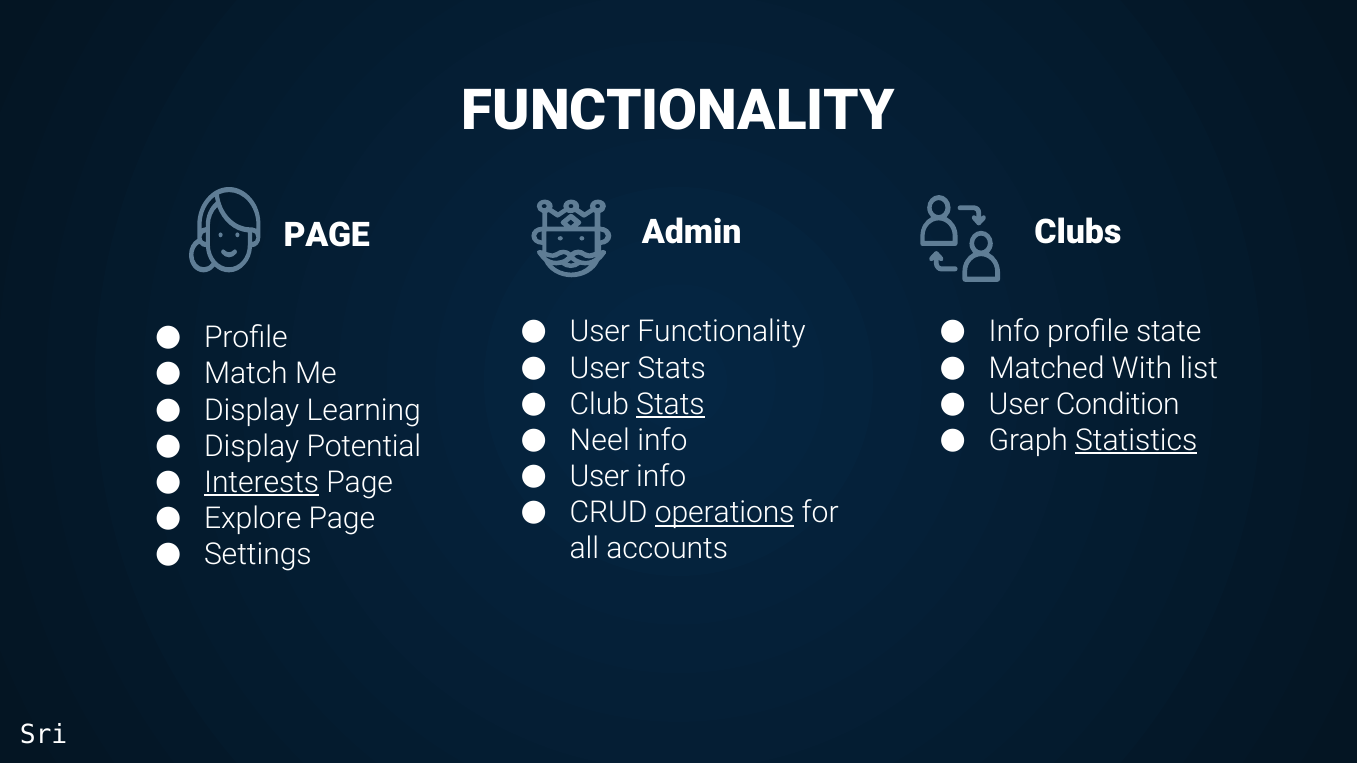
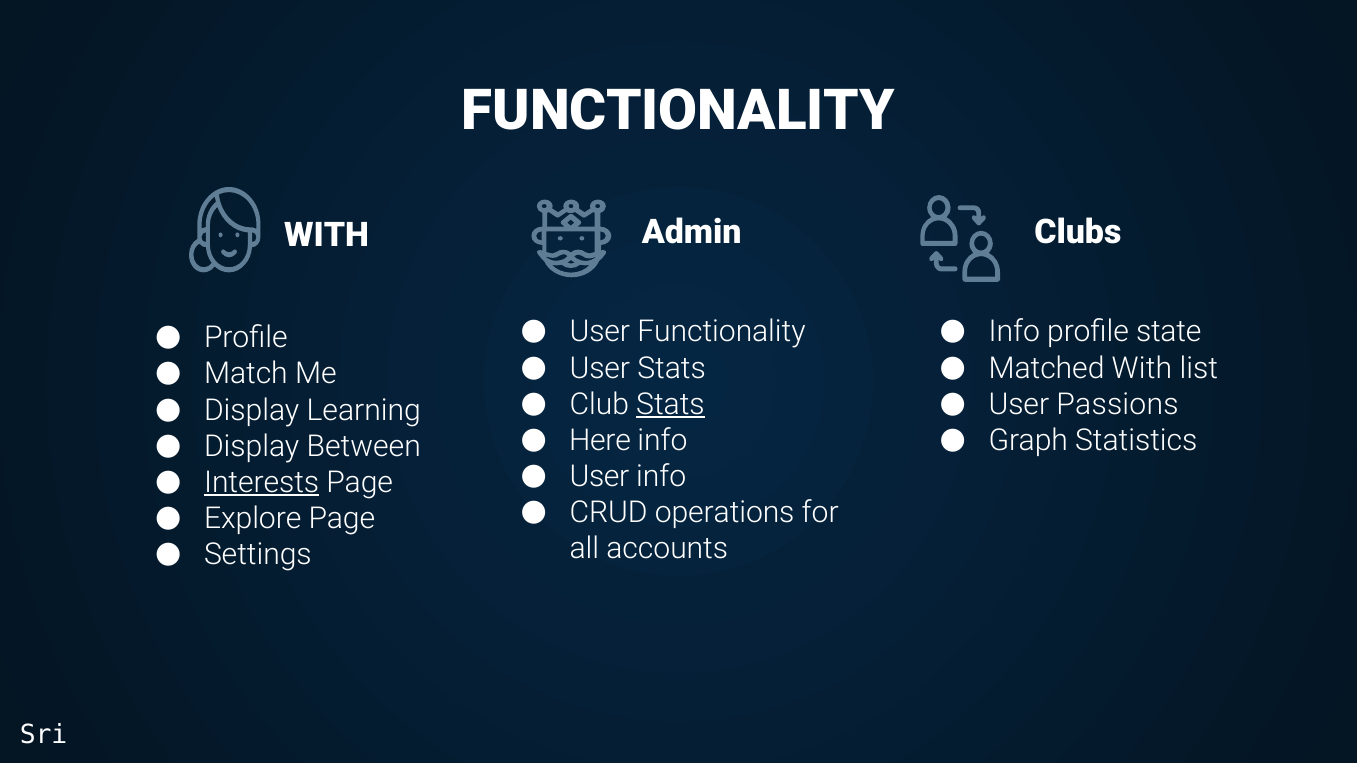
PAGE at (327, 236): PAGE -> WITH
Condition: Condition -> Passions
Neel: Neel -> Here
Statistics underline: present -> none
Potential: Potential -> Between
operations underline: present -> none
